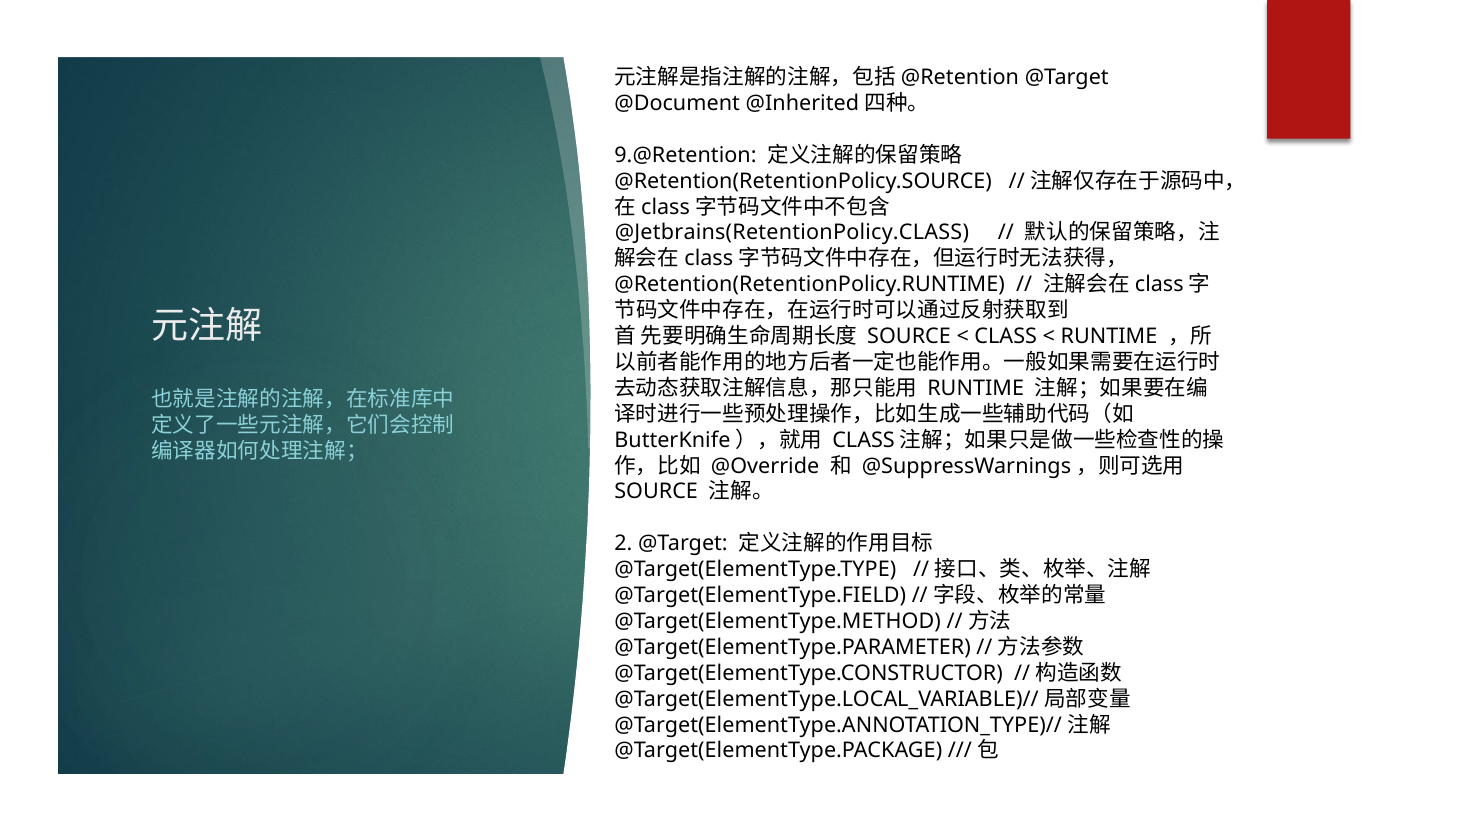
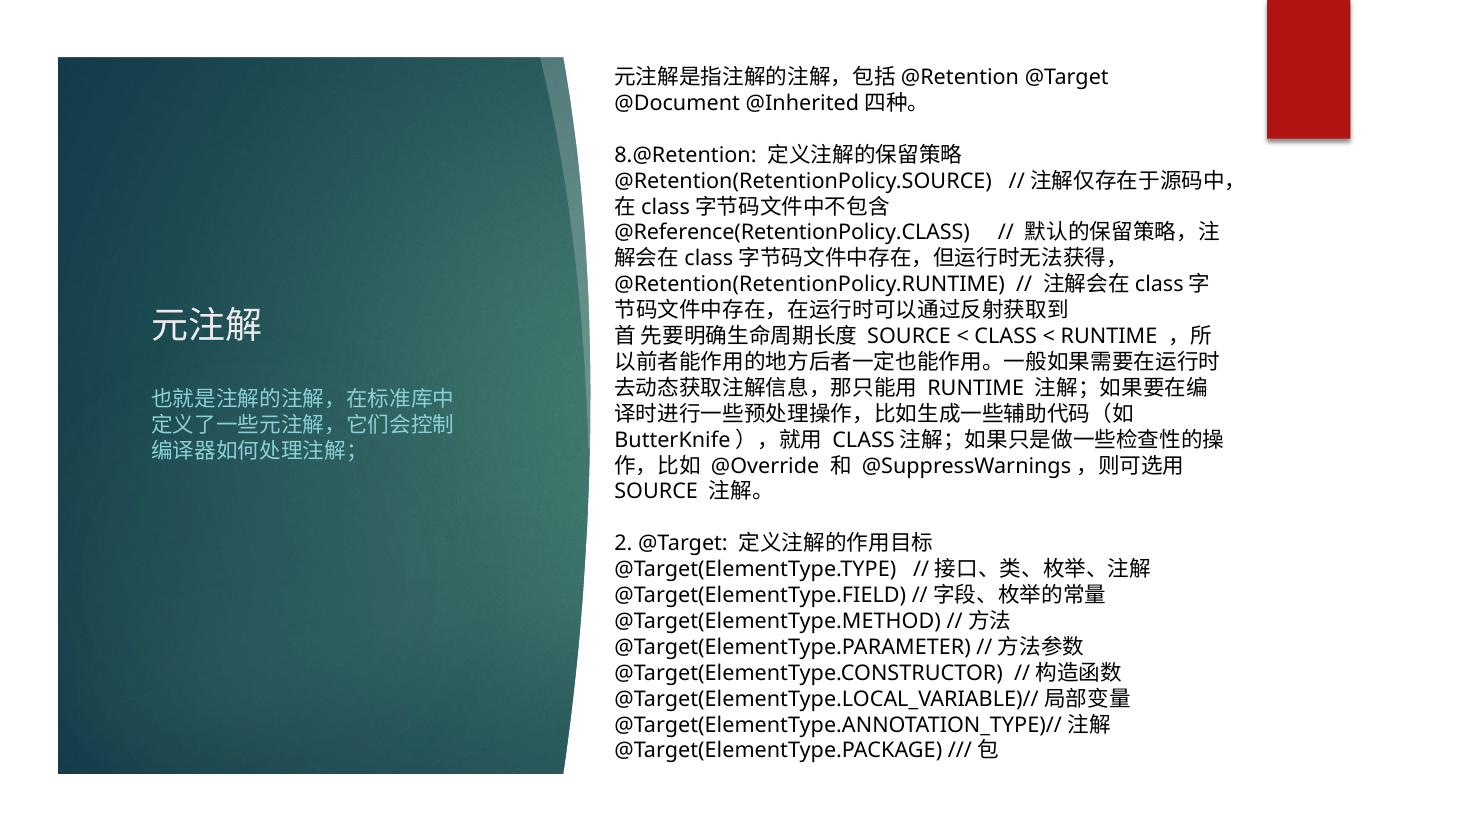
9.@Retention: 9.@Retention -> 8.@Retention
@Jetbrains(RetentionPolicy.CLASS: @Jetbrains(RetentionPolicy.CLASS -> @Reference(RetentionPolicy.CLASS
